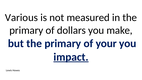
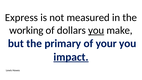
Various: Various -> Express
primary at (26, 30): primary -> working
you at (96, 30) underline: none -> present
